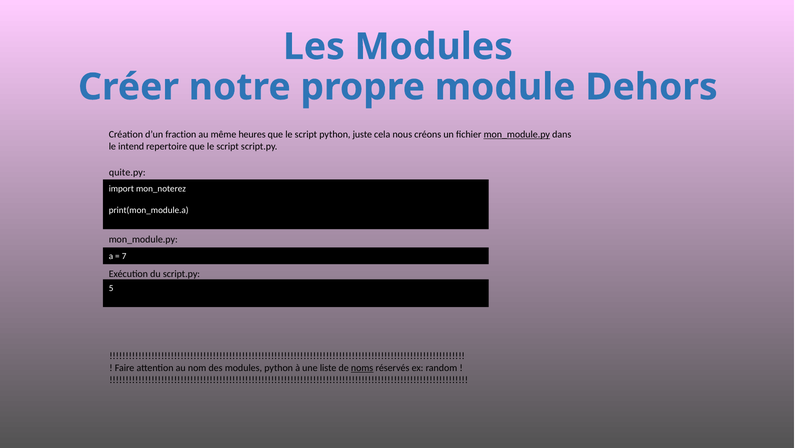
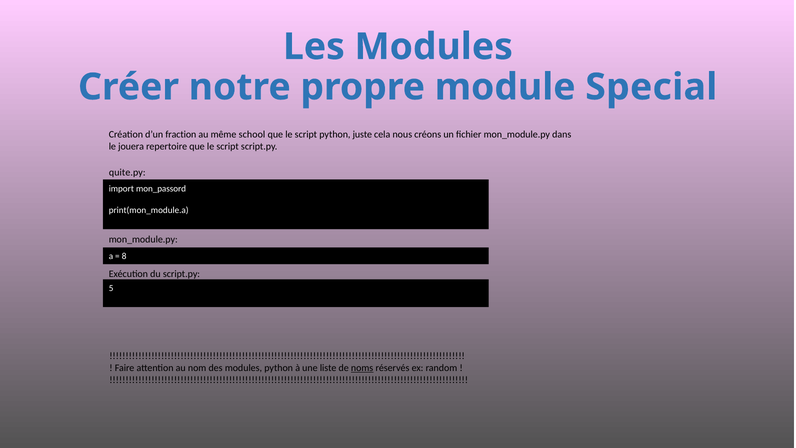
Dehors: Dehors -> Special
heures: heures -> school
mon_module.py at (517, 134) underline: present -> none
intend: intend -> jouera
mon_noterez: mon_noterez -> mon_passord
7: 7 -> 8
